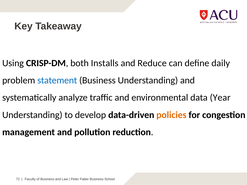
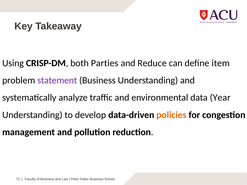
Installs: Installs -> Parties
daily: daily -> item
statement colour: blue -> purple
